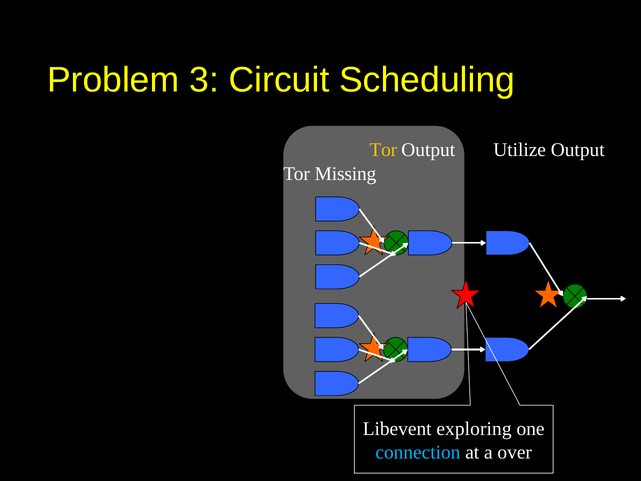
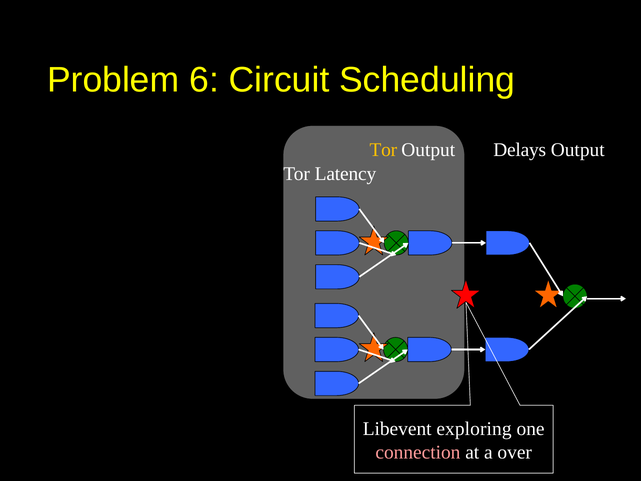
3: 3 -> 6
Utilize: Utilize -> Delays
Missing: Missing -> Latency
connection colour: light blue -> pink
